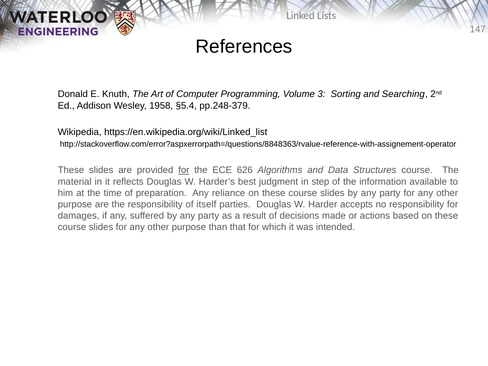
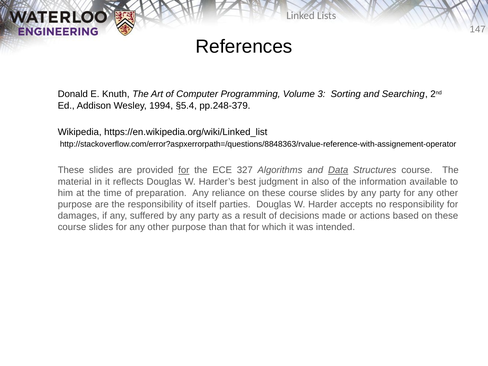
1958: 1958 -> 1994
626: 626 -> 327
Data underline: none -> present
step: step -> also
